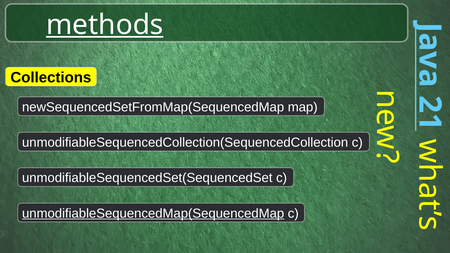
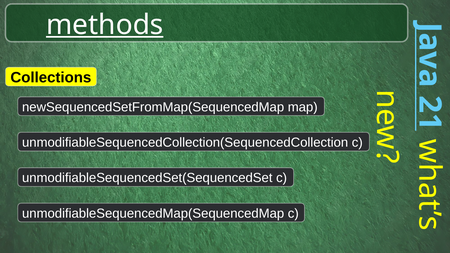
unmodifiableSequencedMap(SequencedMap underline: present -> none
